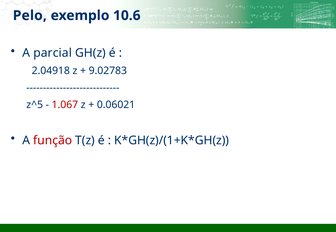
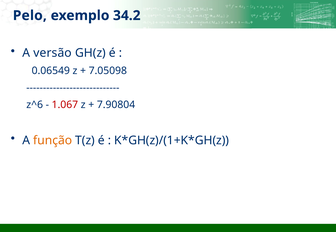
10.6: 10.6 -> 34.2
parcial: parcial -> versão
2.04918: 2.04918 -> 0.06549
9.02783: 9.02783 -> 7.05098
z^5: z^5 -> z^6
0.06021: 0.06021 -> 7.90804
função colour: red -> orange
